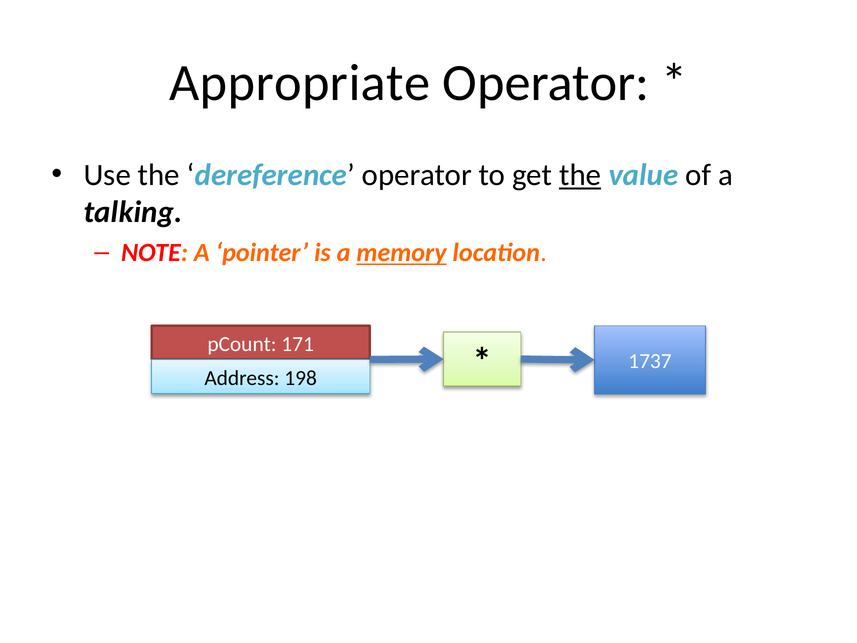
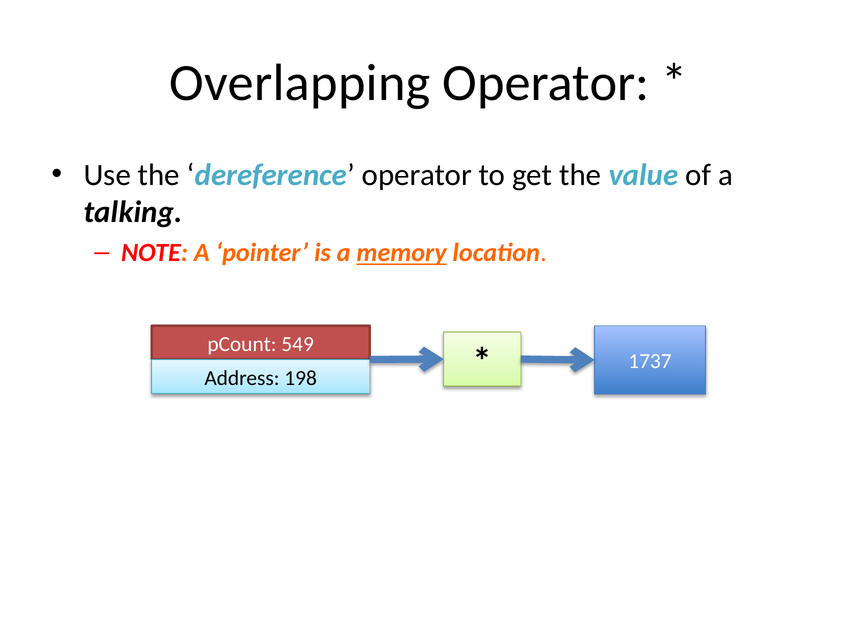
Appropriate: Appropriate -> Overlapping
the at (580, 175) underline: present -> none
171: 171 -> 549
